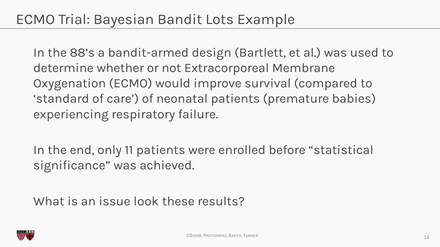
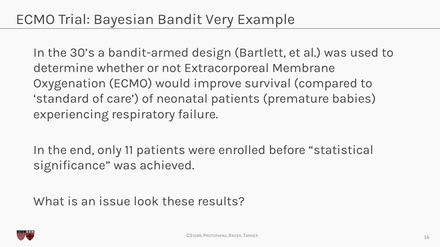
Lots: Lots -> Very
88’s: 88’s -> 30’s
